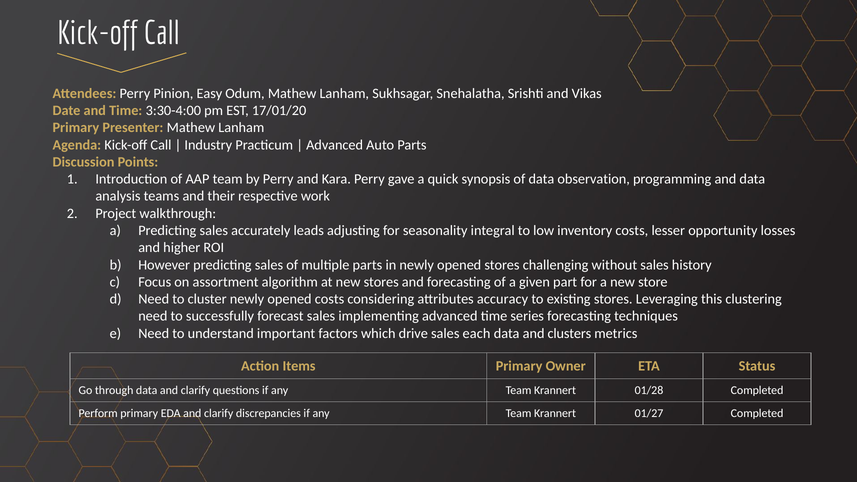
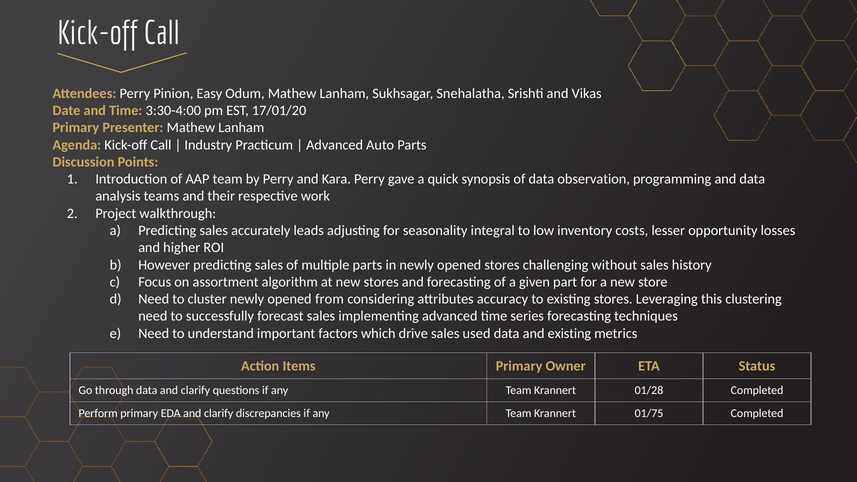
opened costs: costs -> from
each: each -> used
and clusters: clusters -> existing
01/27: 01/27 -> 01/75
